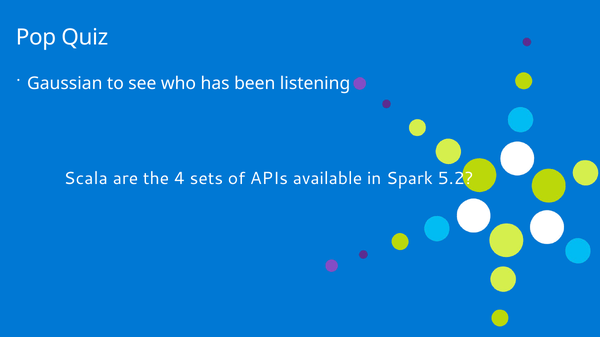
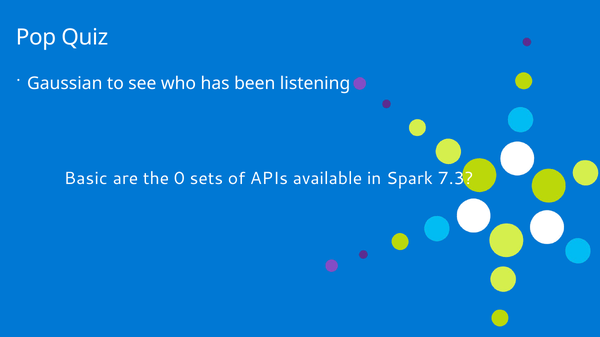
Scala: Scala -> Basic
4: 4 -> 0
5.2: 5.2 -> 7.3
